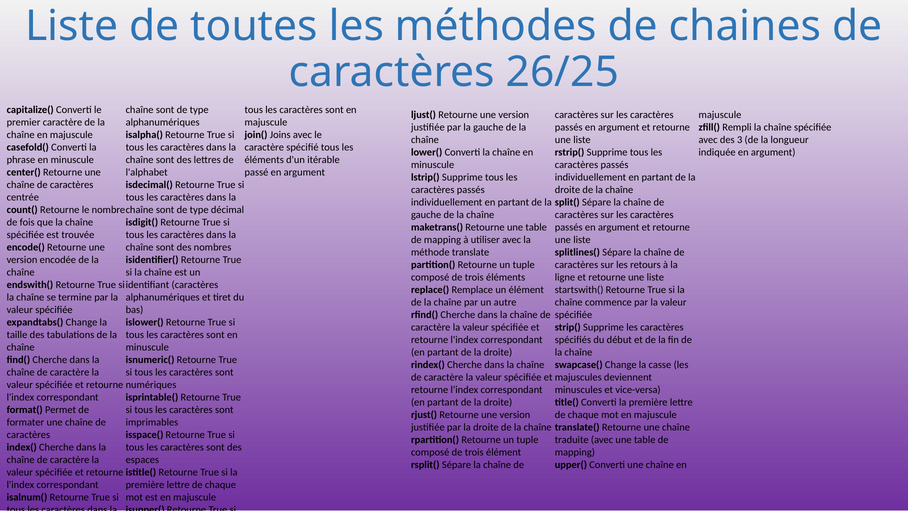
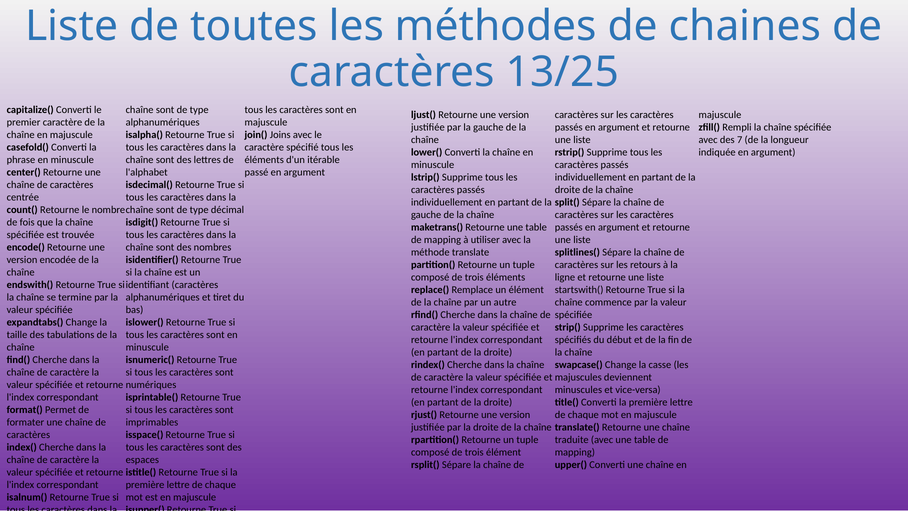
26/25: 26/25 -> 13/25
3: 3 -> 7
